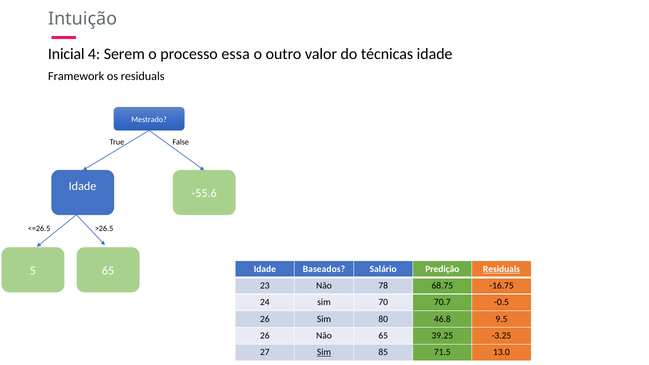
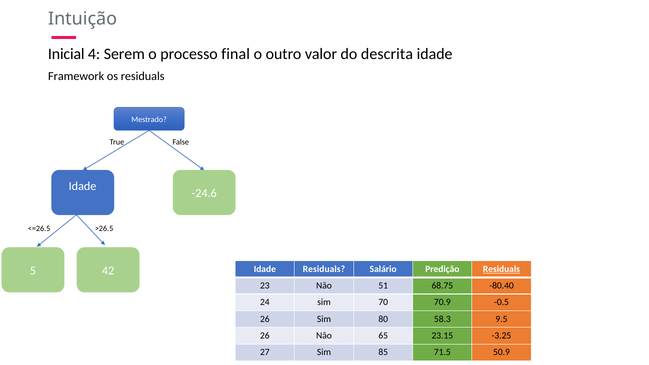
essa: essa -> final
técnicas: técnicas -> descrita
-55.6: -55.6 -> -24.6
Idade Baseados: Baseados -> Residuals
5 65: 65 -> 42
78: 78 -> 51
-16.75: -16.75 -> -80.40
70.7: 70.7 -> 70.9
46.8: 46.8 -> 58.3
39.25: 39.25 -> 23.15
Sim at (324, 352) underline: present -> none
13.0: 13.0 -> 50.9
